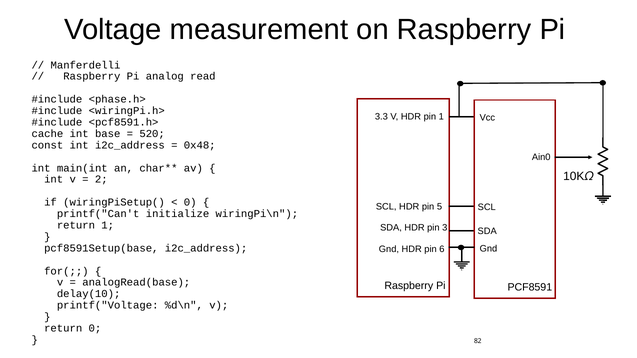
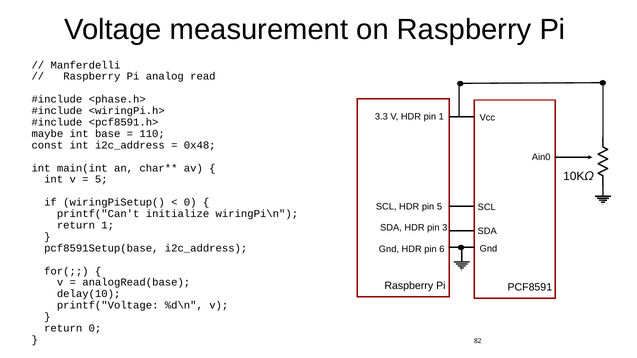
cache: cache -> maybe
520: 520 -> 110
2 at (101, 180): 2 -> 5
